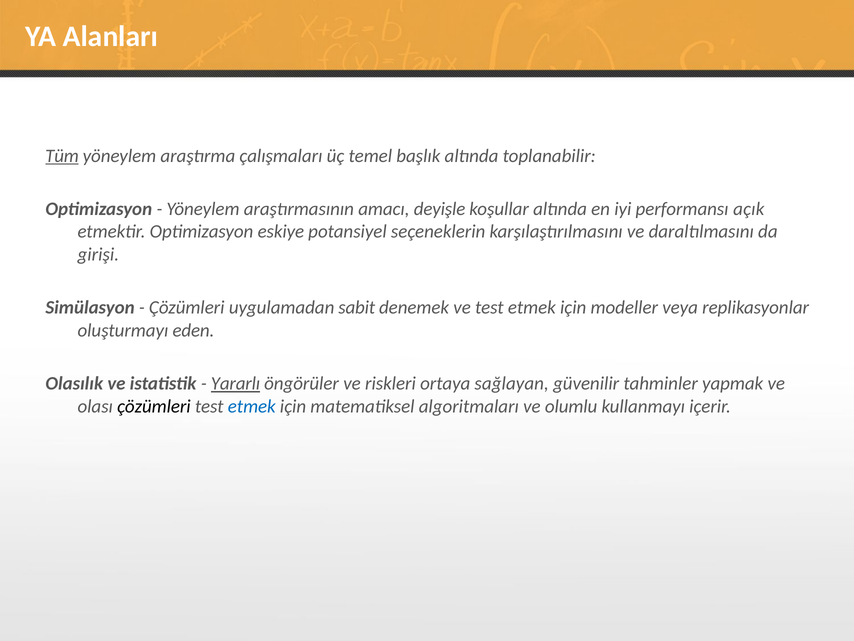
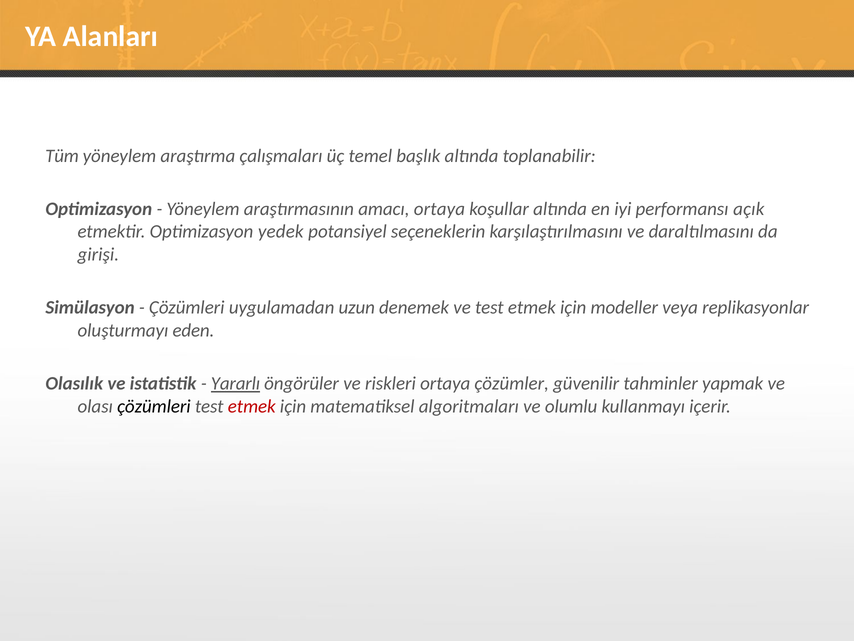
Tüm underline: present -> none
amacı deyişle: deyişle -> ortaya
eskiye: eskiye -> yedek
sabit: sabit -> uzun
sağlayan: sağlayan -> çözümler
etmek at (252, 406) colour: blue -> red
